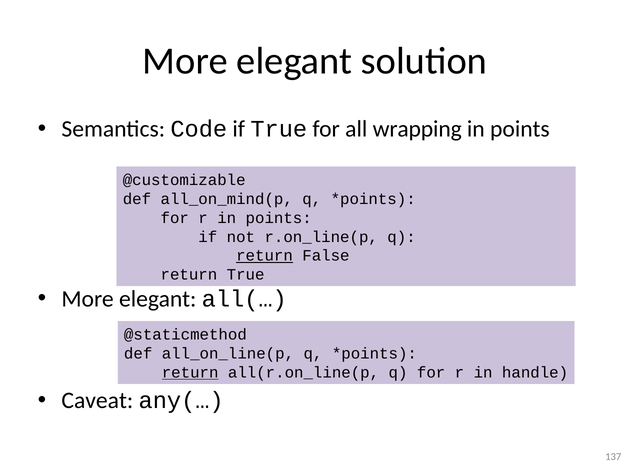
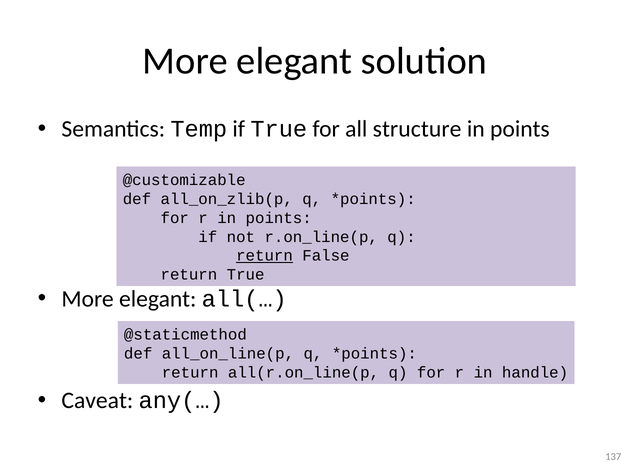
Code: Code -> Temp
wrapping: wrapping -> structure
all_on_mind(p: all_on_mind(p -> all_on_zlib(p
return at (190, 373) underline: present -> none
